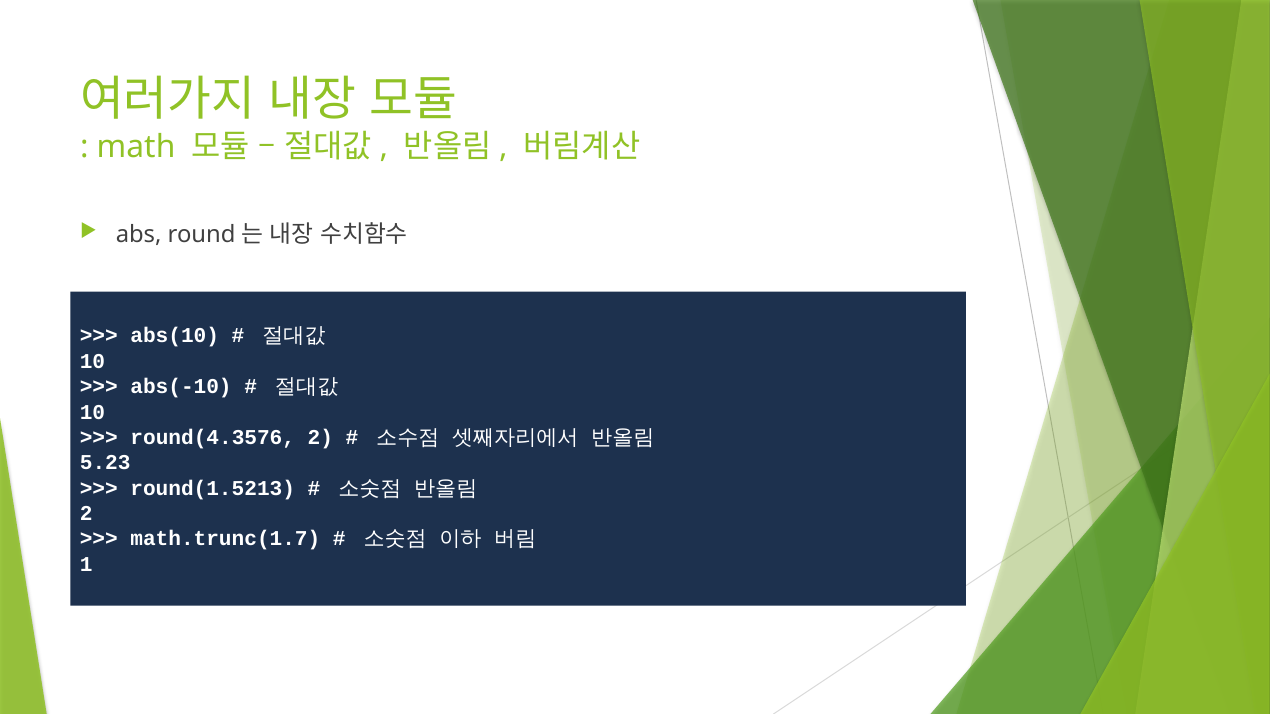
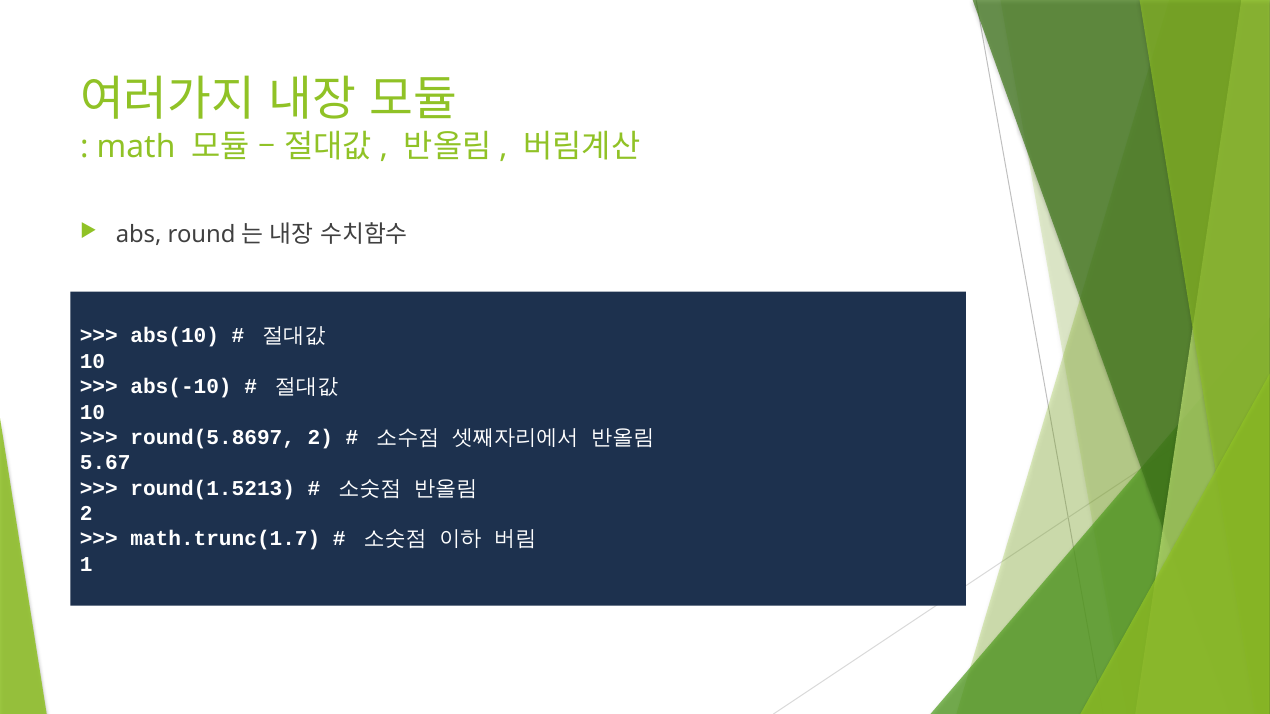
round(4.3576: round(4.3576 -> round(5.8697
5.23: 5.23 -> 5.67
